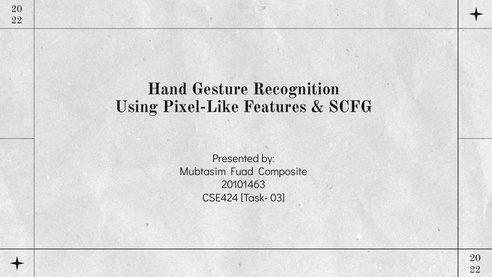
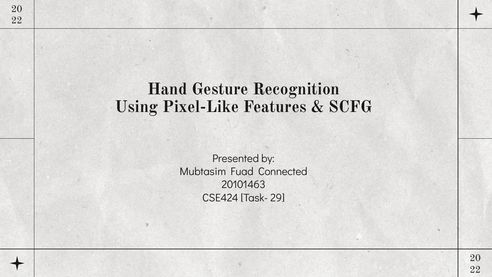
Composite: Composite -> Connected
03: 03 -> 29
